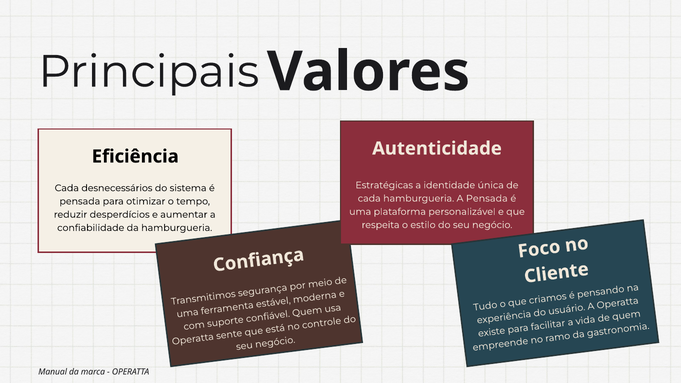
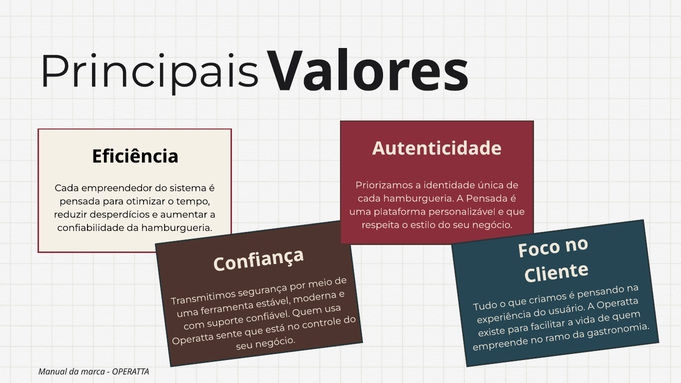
Estratégicas: Estratégicas -> Priorizamos
desnecessários: desnecessários -> empreendedor
